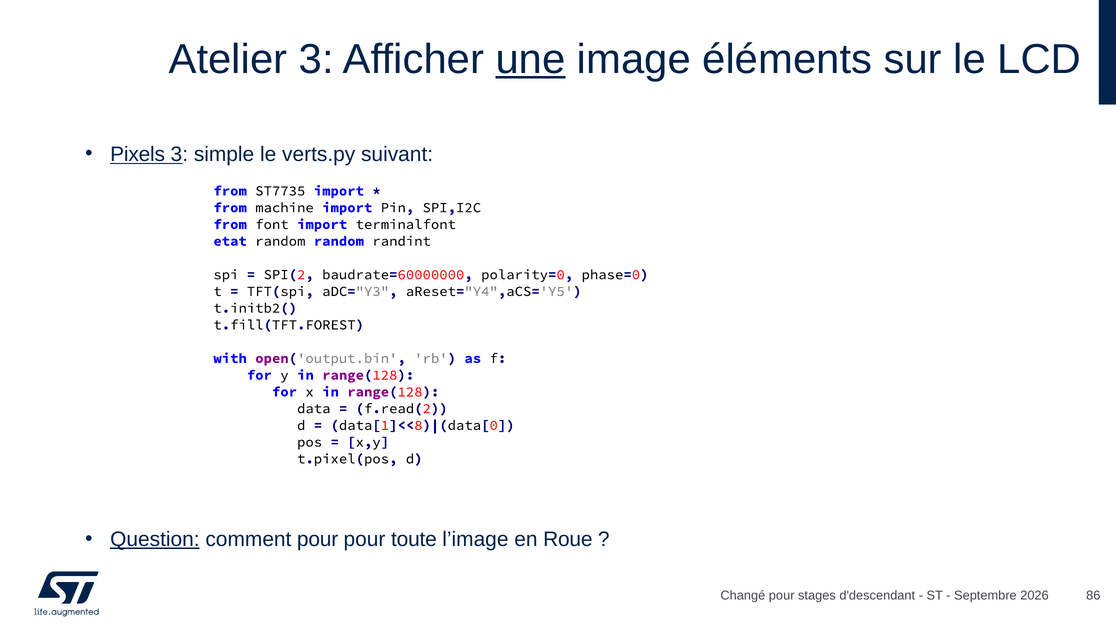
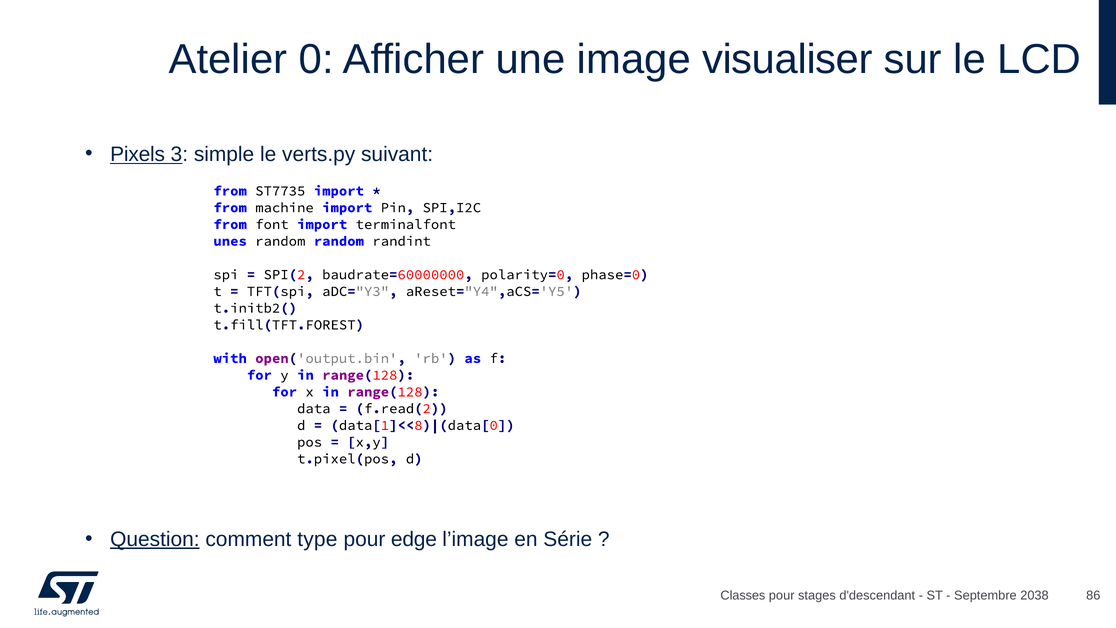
Atelier 3: 3 -> 0
une underline: present -> none
éléments: éléments -> visualiser
etat: etat -> unes
comment pour: pour -> type
toute: toute -> edge
Roue: Roue -> Série
Changé: Changé -> Classes
2026: 2026 -> 2038
